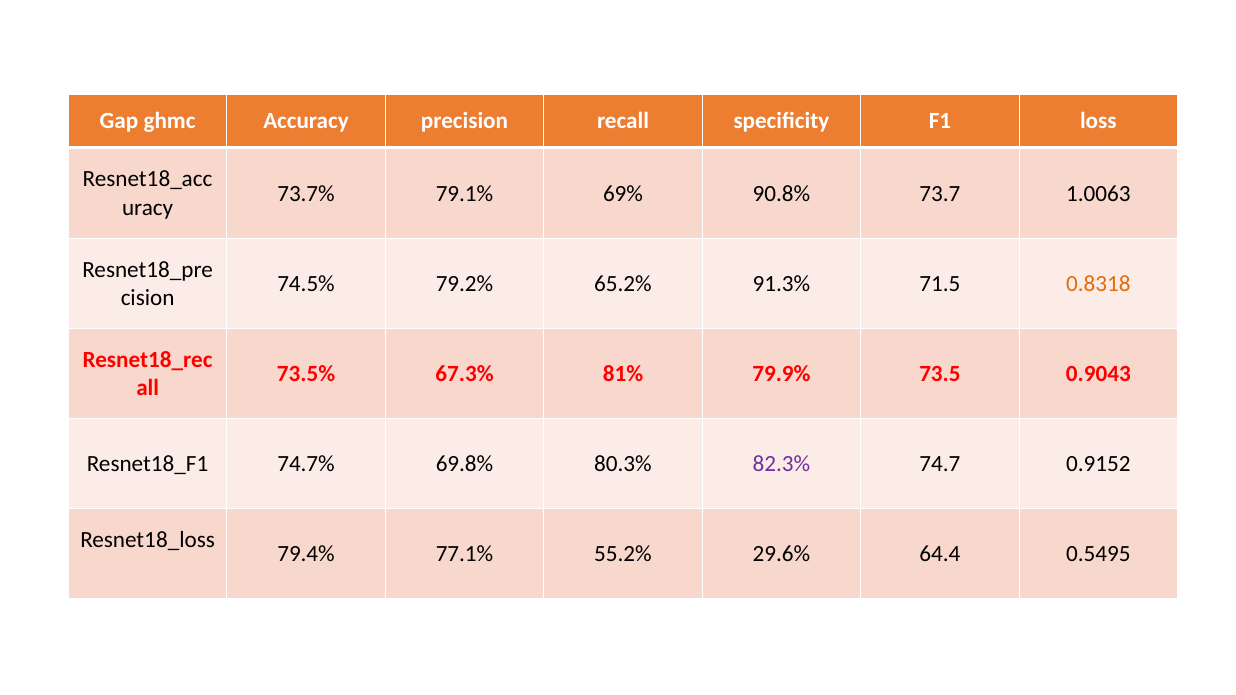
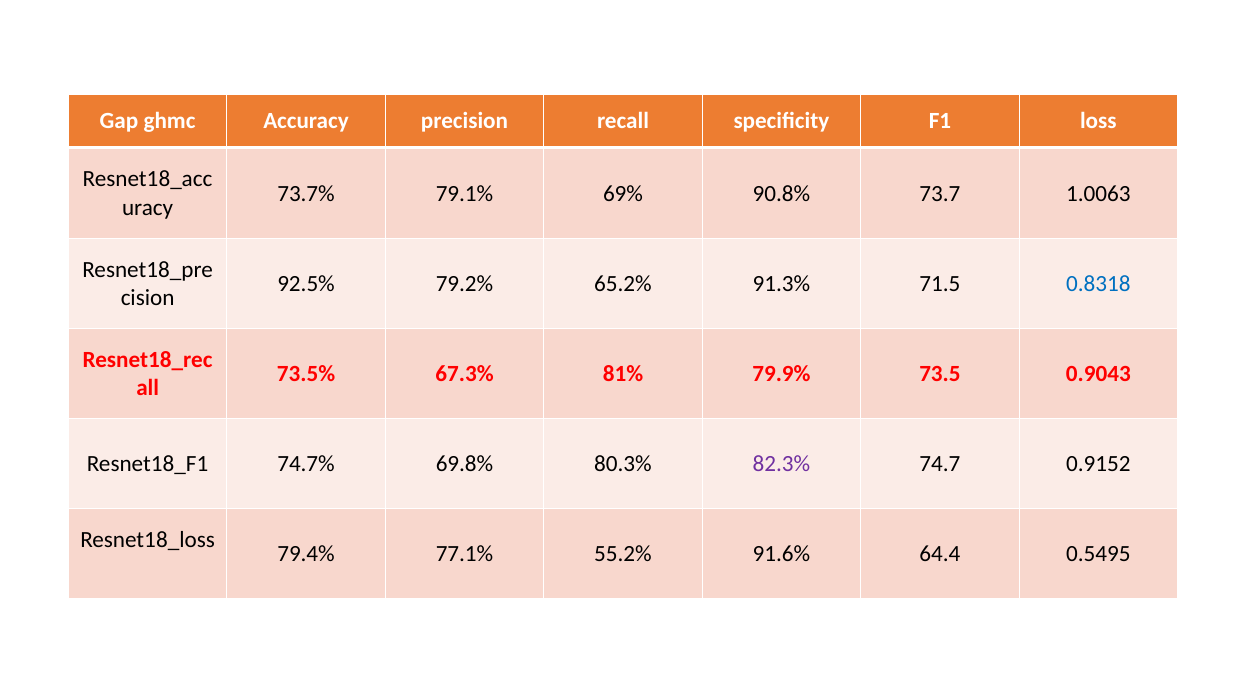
74.5%: 74.5% -> 92.5%
0.8318 colour: orange -> blue
29.6%: 29.6% -> 91.6%
